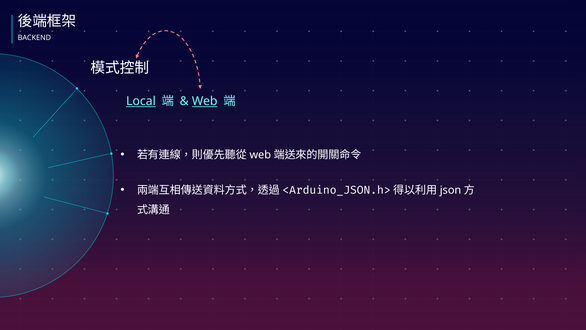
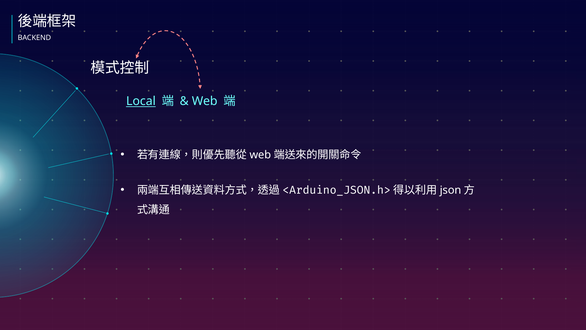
Web underline: present -> none
